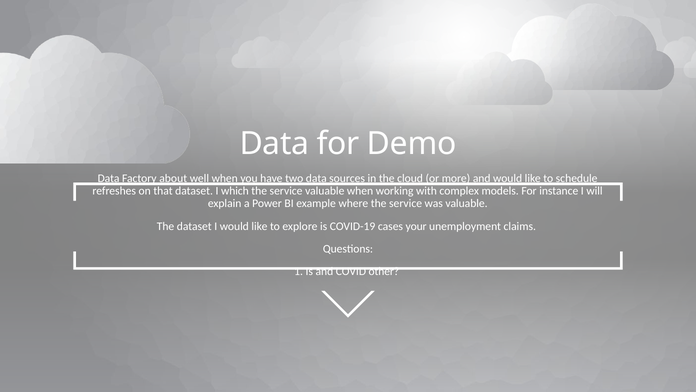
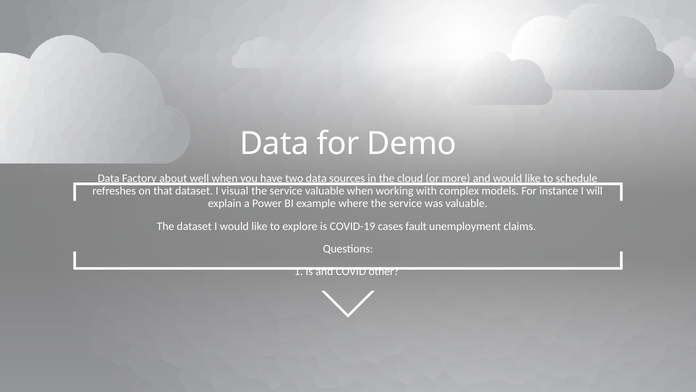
which: which -> visual
your: your -> fault
